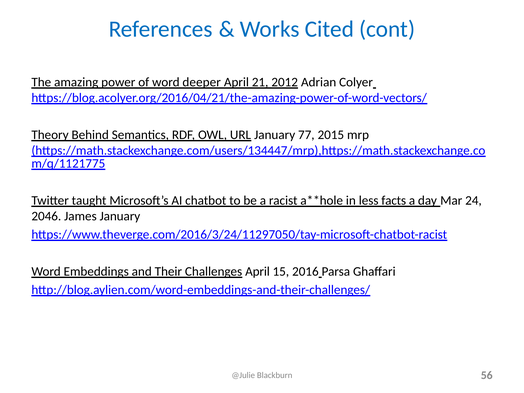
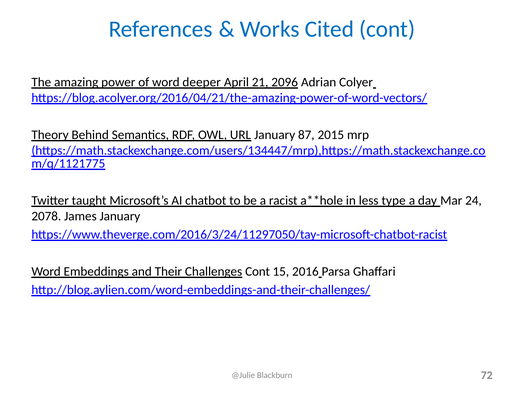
2012: 2012 -> 2096
77: 77 -> 87
facts: facts -> type
2046: 2046 -> 2078
Challenges April: April -> Cont
56: 56 -> 72
